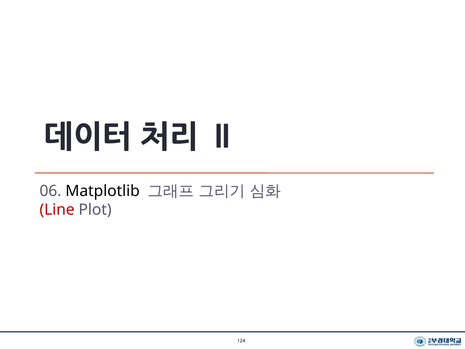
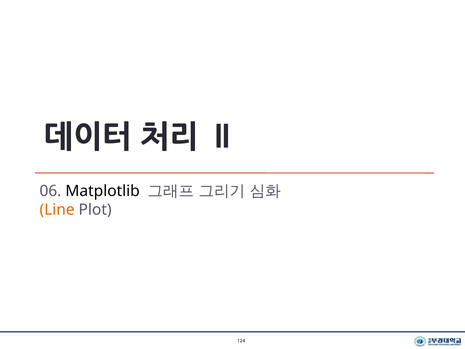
Line colour: red -> orange
